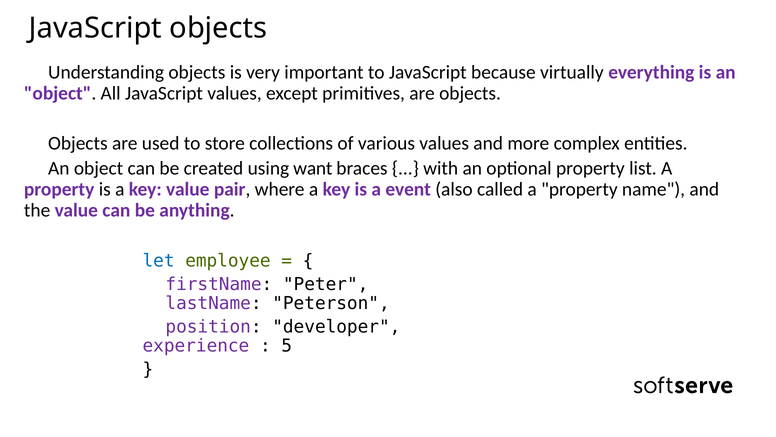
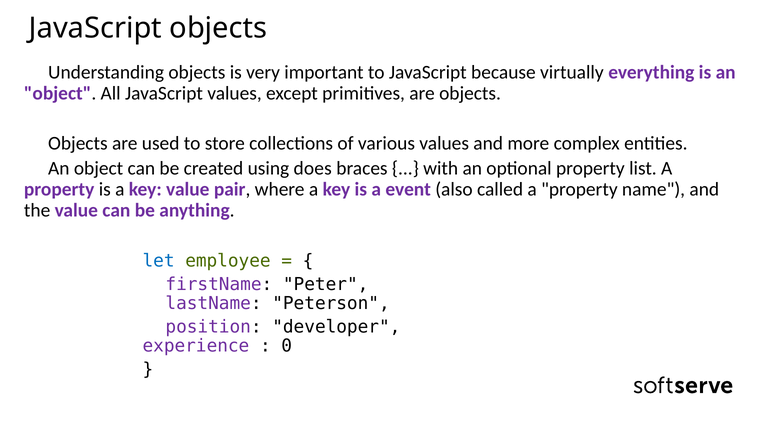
want: want -> does
5: 5 -> 0
